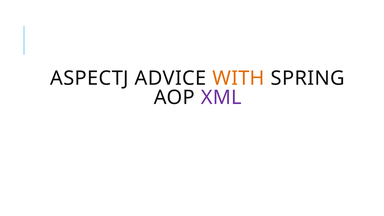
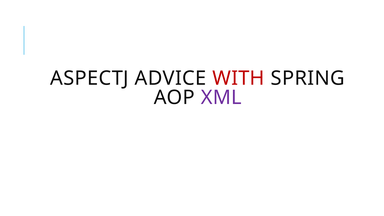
WITH colour: orange -> red
